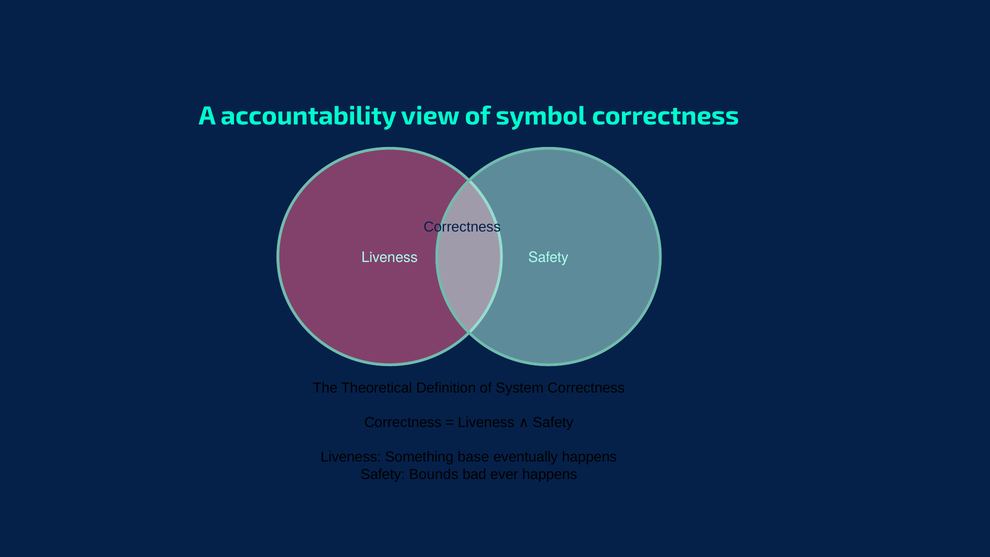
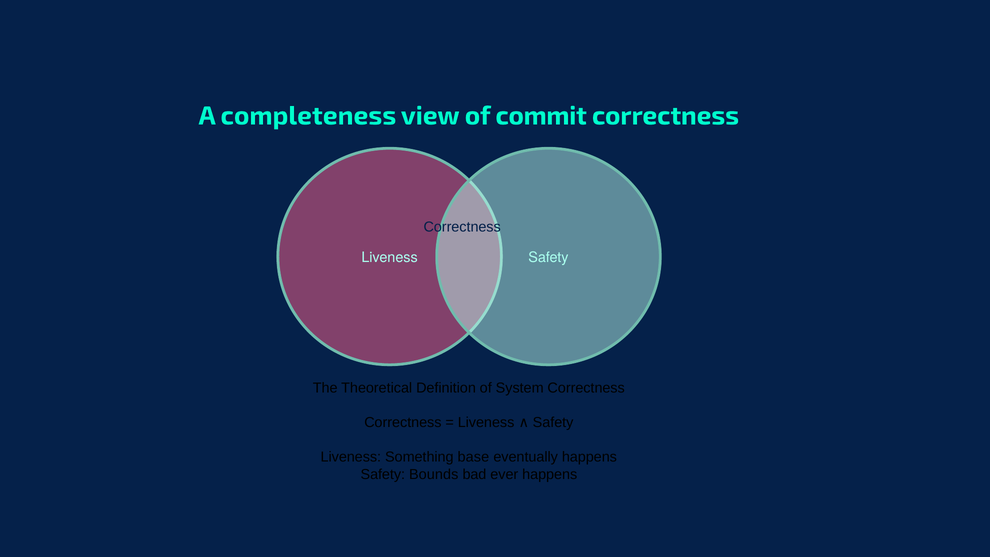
accountability: accountability -> completeness
symbol: symbol -> commit
